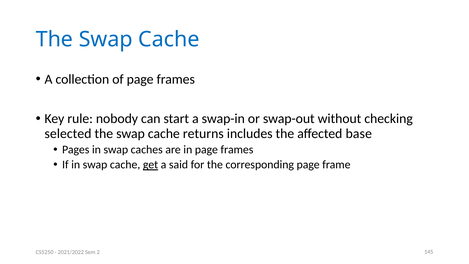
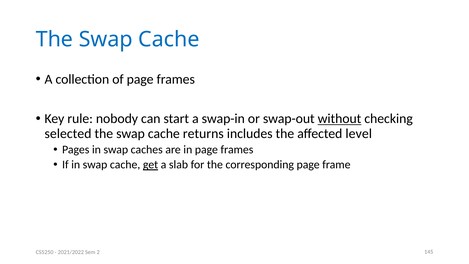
without underline: none -> present
base: base -> level
said: said -> slab
